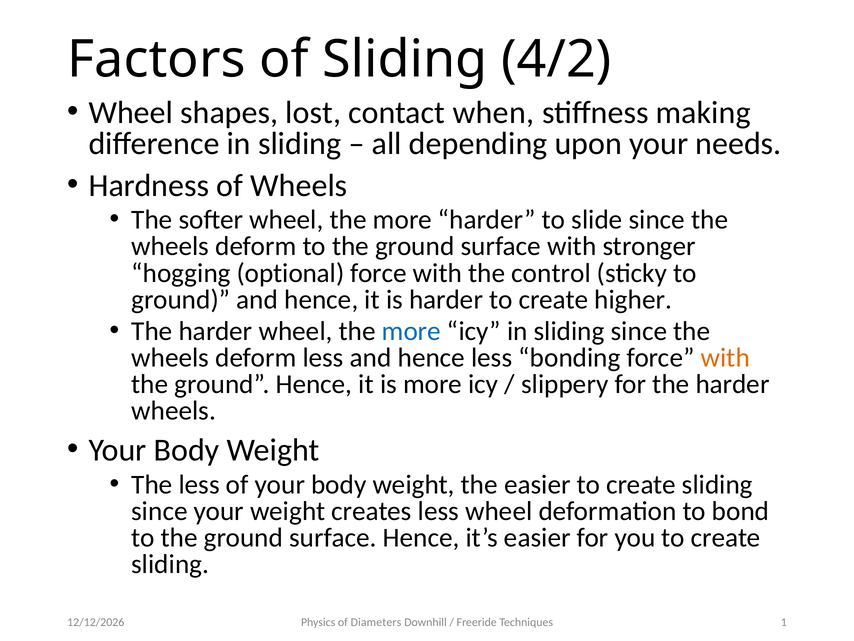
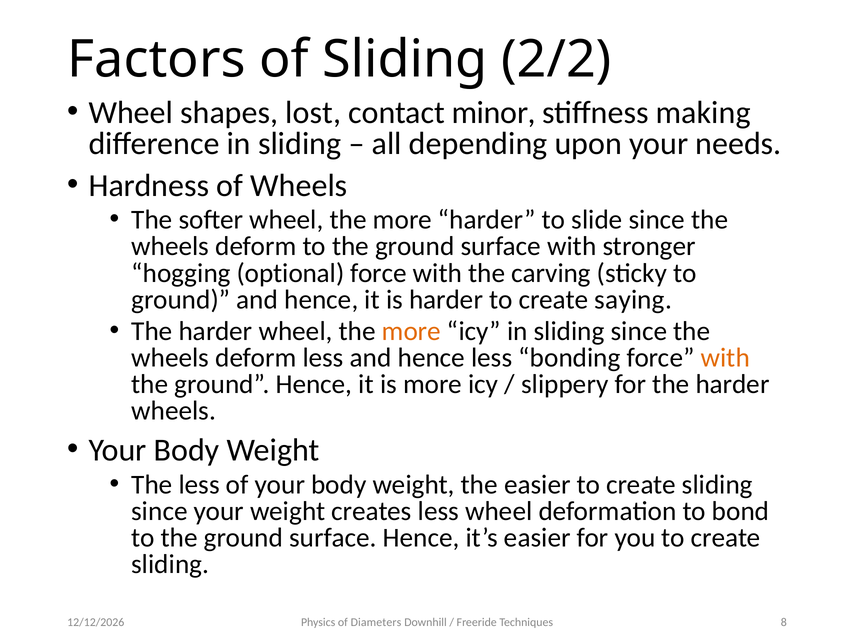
4/2: 4/2 -> 2/2
when: when -> minor
control: control -> carving
higher: higher -> saying
more at (411, 331) colour: blue -> orange
1: 1 -> 8
